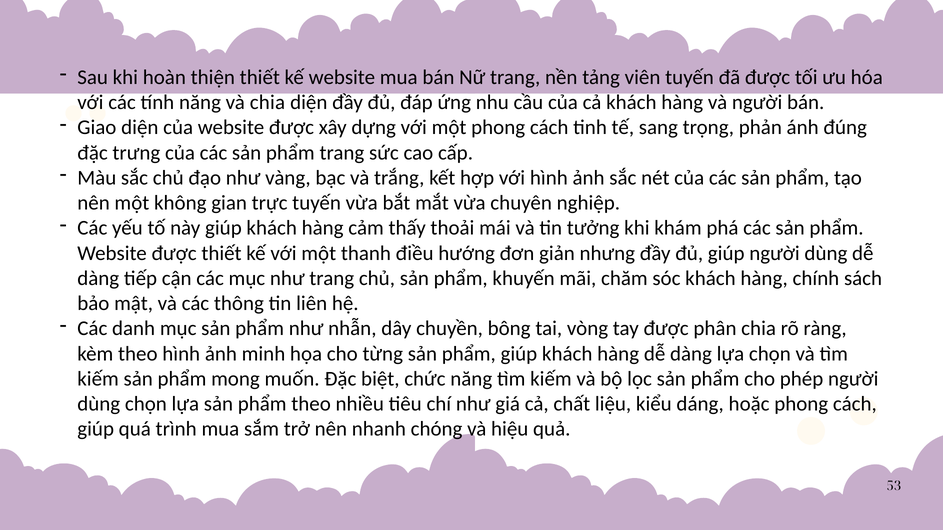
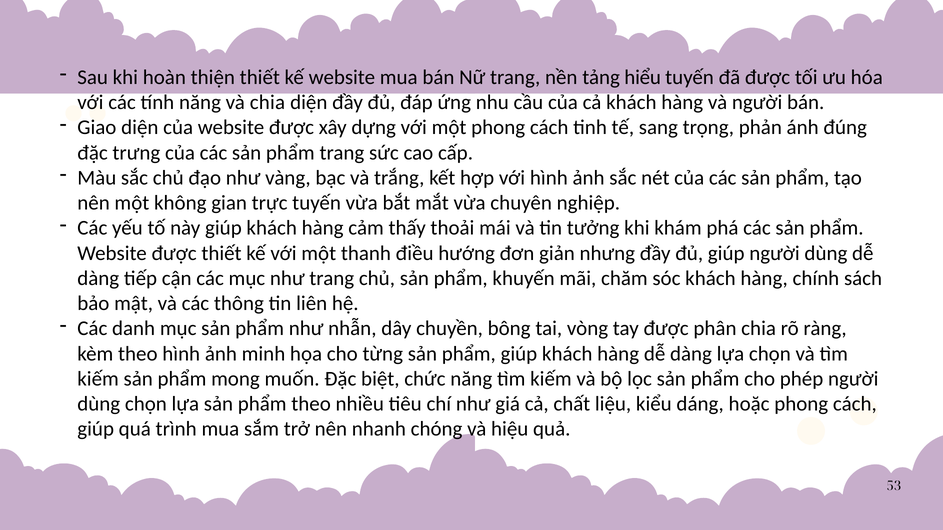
viên: viên -> hiểu
